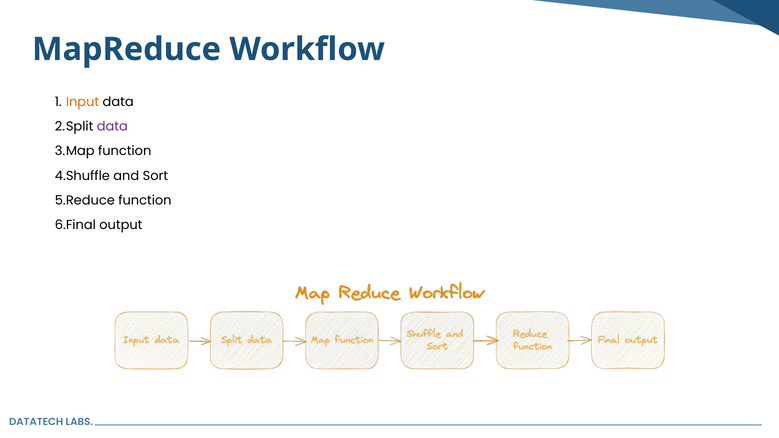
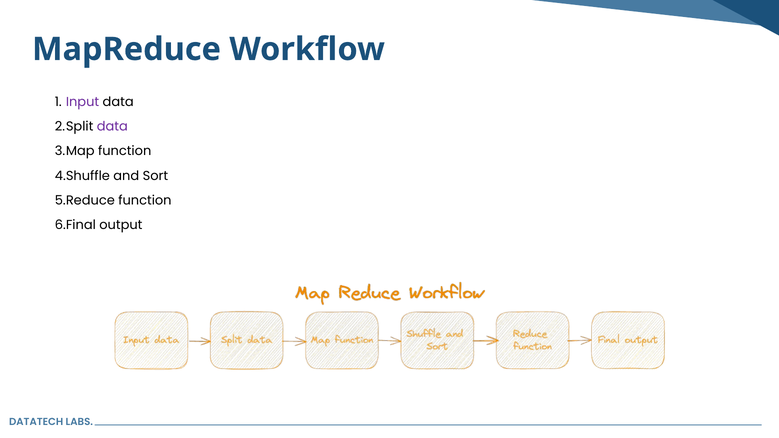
Input colour: orange -> purple
